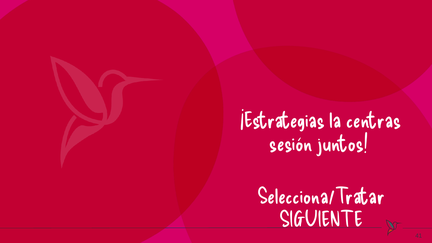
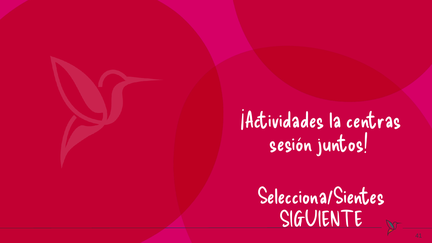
¡Estrategias: ¡Estrategias -> ¡Actividades
Selecciona/Tratar: Selecciona/Tratar -> Selecciona/Sientes
